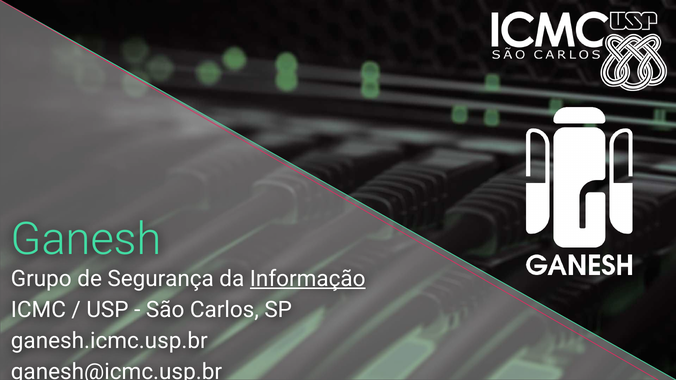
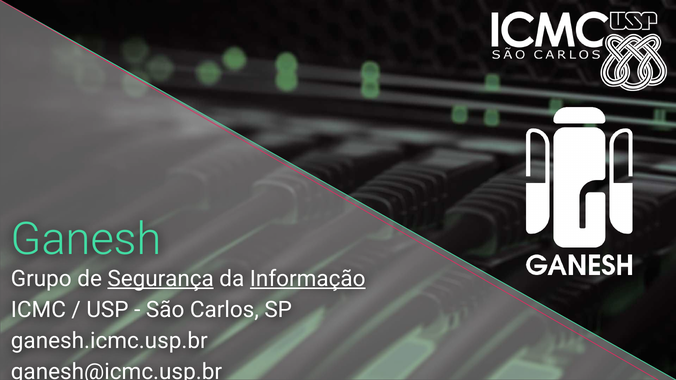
Segurança underline: none -> present
